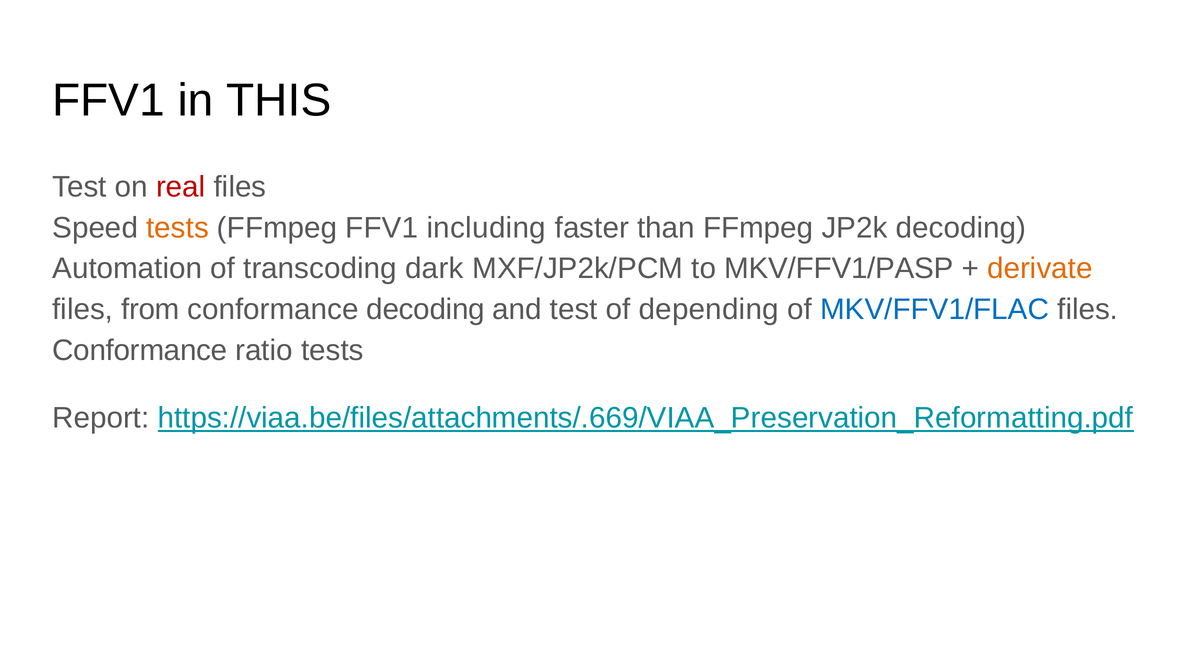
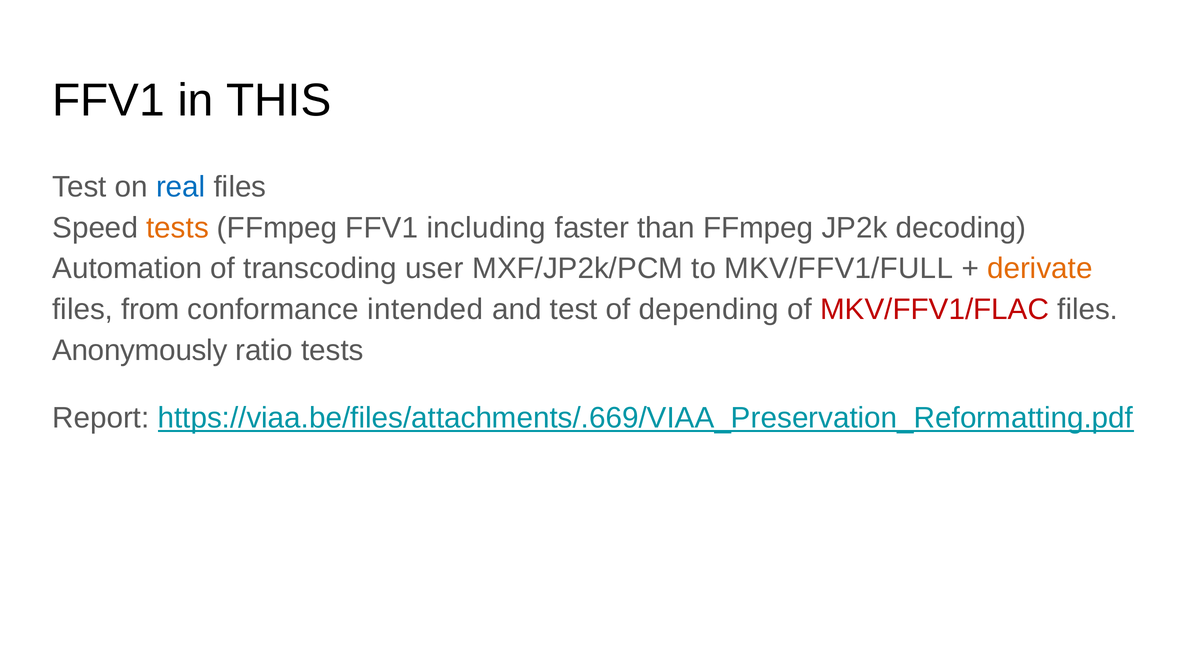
real colour: red -> blue
dark: dark -> user
MKV/FFV1/PASP: MKV/FFV1/PASP -> MKV/FFV1/FULL
conformance decoding: decoding -> intended
MKV/FFV1/FLAC colour: blue -> red
Conformance at (140, 350): Conformance -> Anonymously
